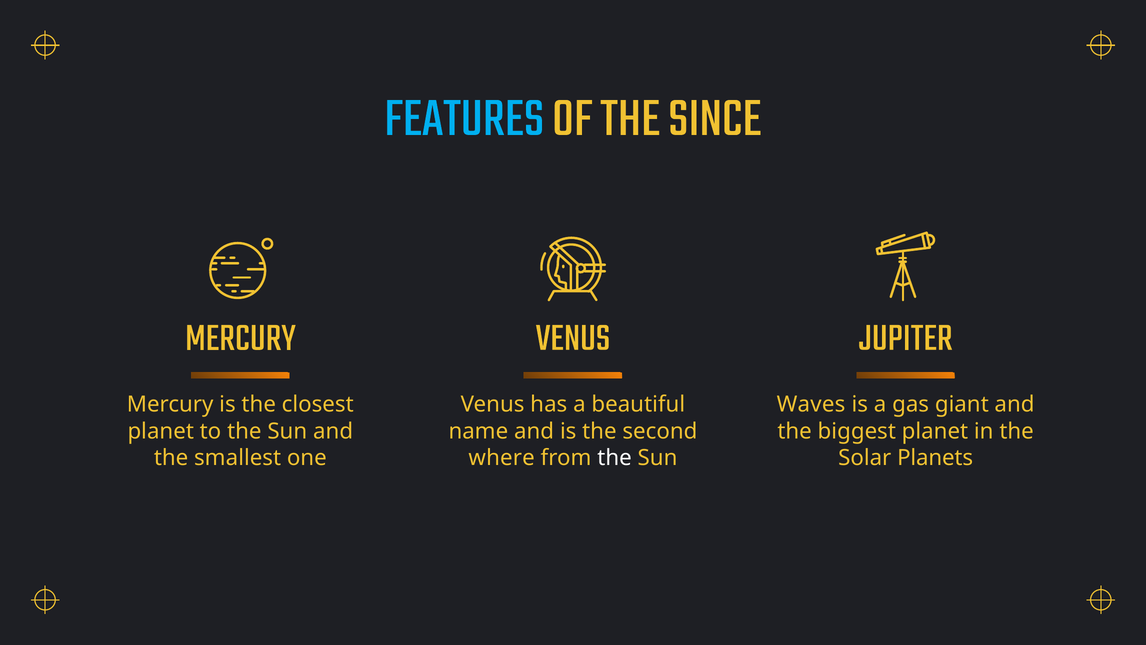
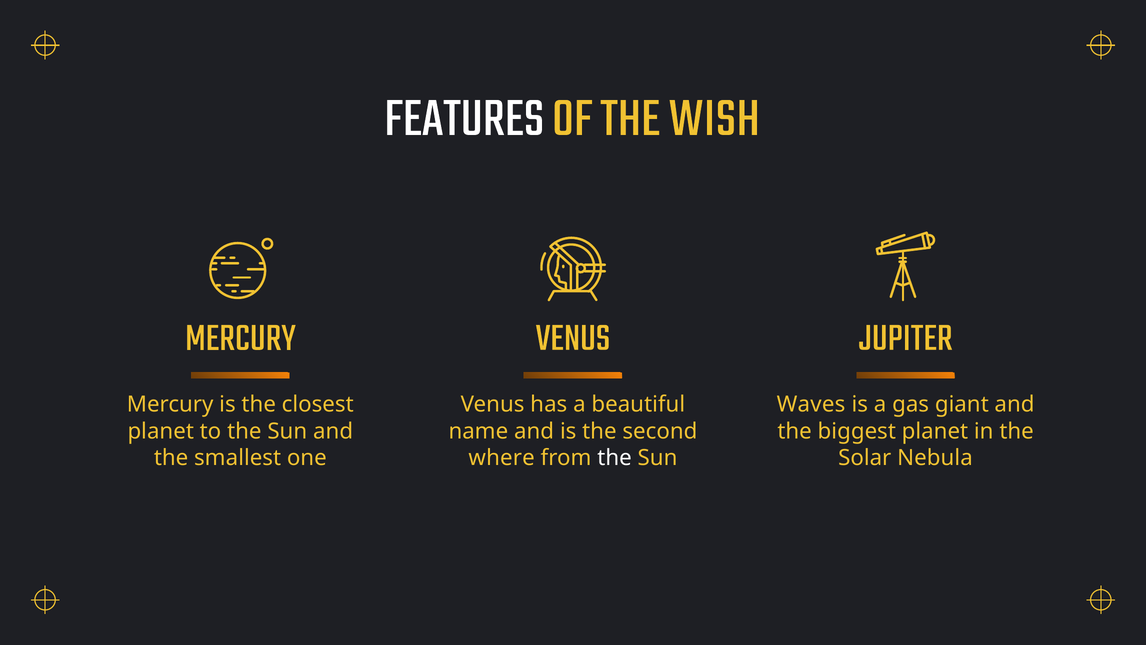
FEATURES colour: light blue -> white
SINCE: SINCE -> WISH
Planets: Planets -> Nebula
